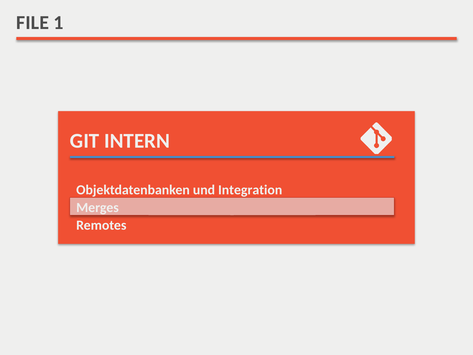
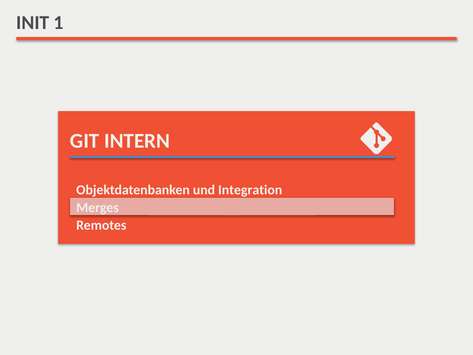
FILE: FILE -> INIT
